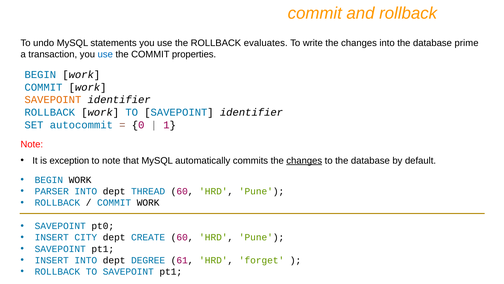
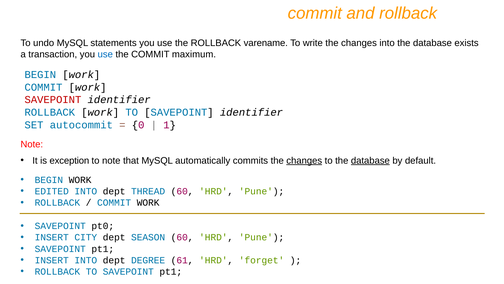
evaluates: evaluates -> varename
prime: prime -> exists
properties: properties -> maximum
SAVEPOINT at (53, 100) colour: orange -> red
database at (370, 160) underline: none -> present
PARSER: PARSER -> EDITED
CREATE: CREATE -> SEASON
